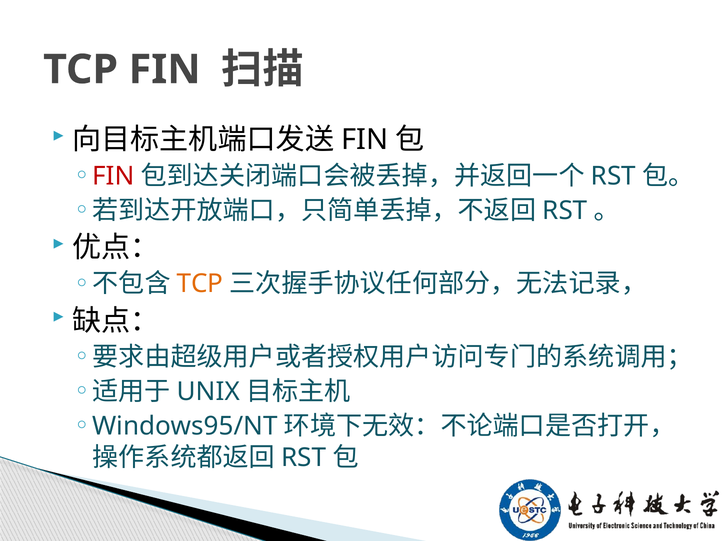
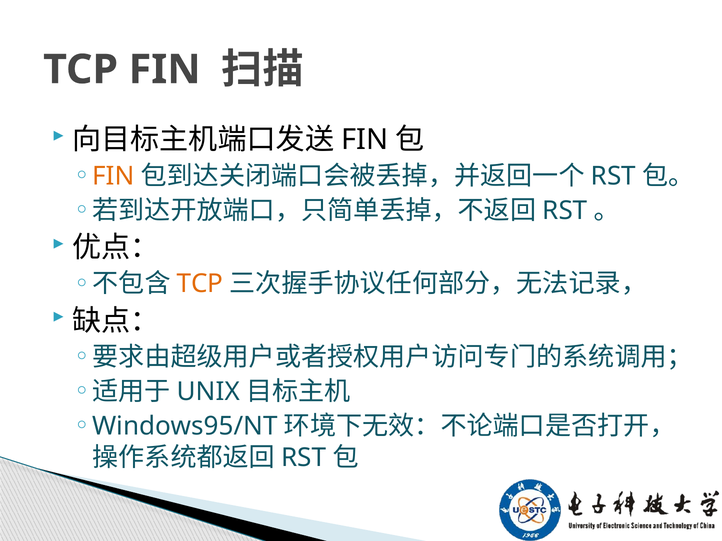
FIN at (113, 176) colour: red -> orange
